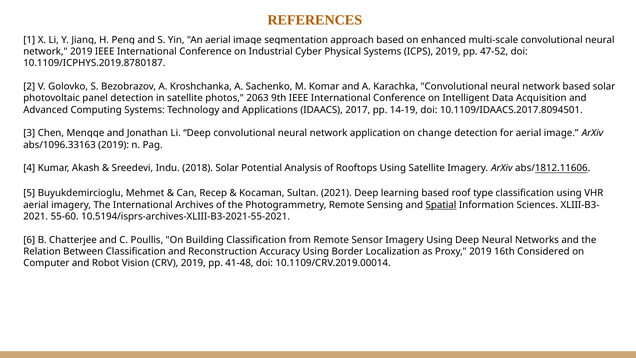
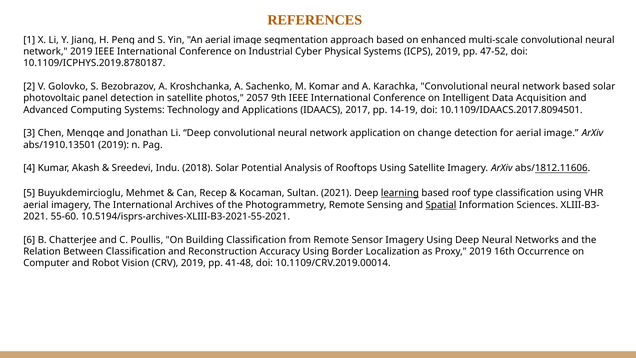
2063: 2063 -> 2057
abs/1096.33163: abs/1096.33163 -> abs/1910.13501
learning underline: none -> present
Considered: Considered -> Occurrence
